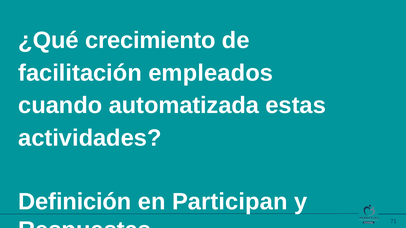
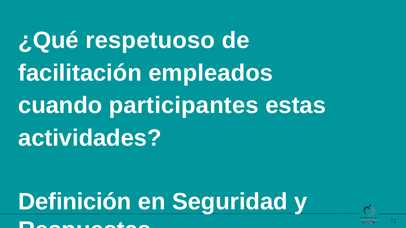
crecimiento: crecimiento -> respetuoso
automatizada: automatizada -> participantes
Participan: Participan -> Seguridad
